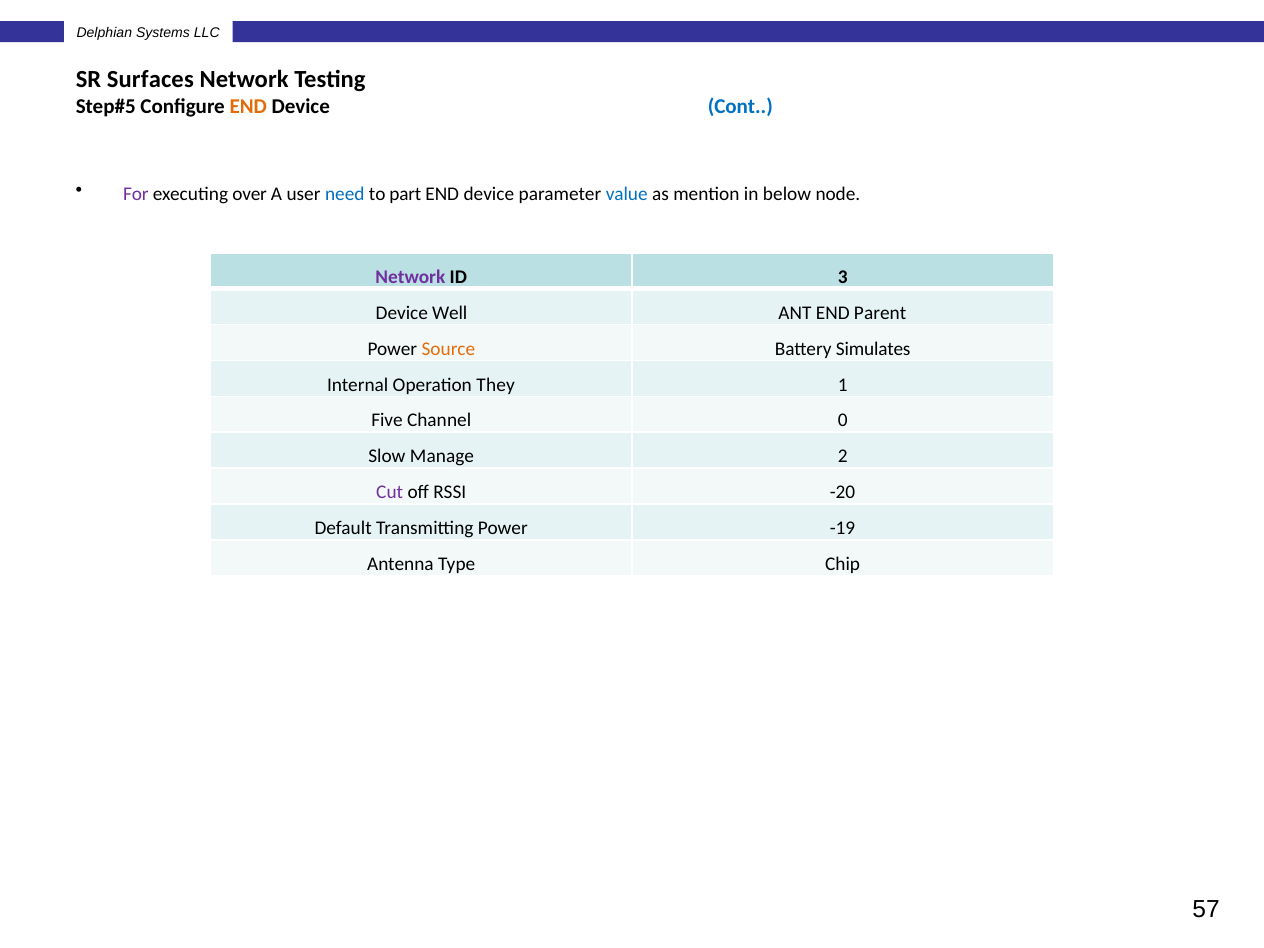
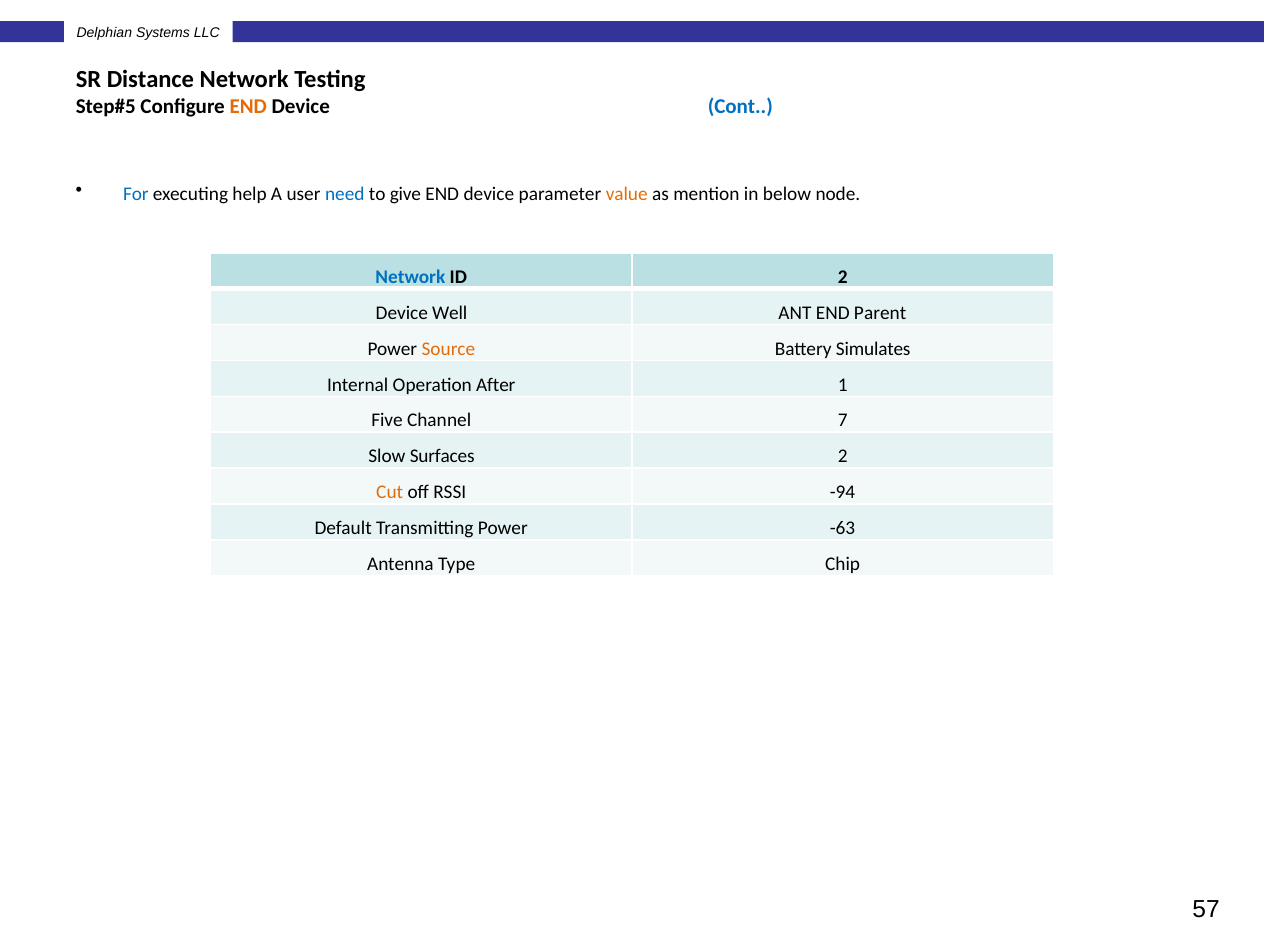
Surfaces: Surfaces -> Distance
For colour: purple -> blue
over: over -> help
part: part -> give
value colour: blue -> orange
Network at (410, 277) colour: purple -> blue
ID 3: 3 -> 2
They: They -> After
0: 0 -> 7
Manage: Manage -> Surfaces
Cut colour: purple -> orange
-20: -20 -> -94
-19: -19 -> -63
